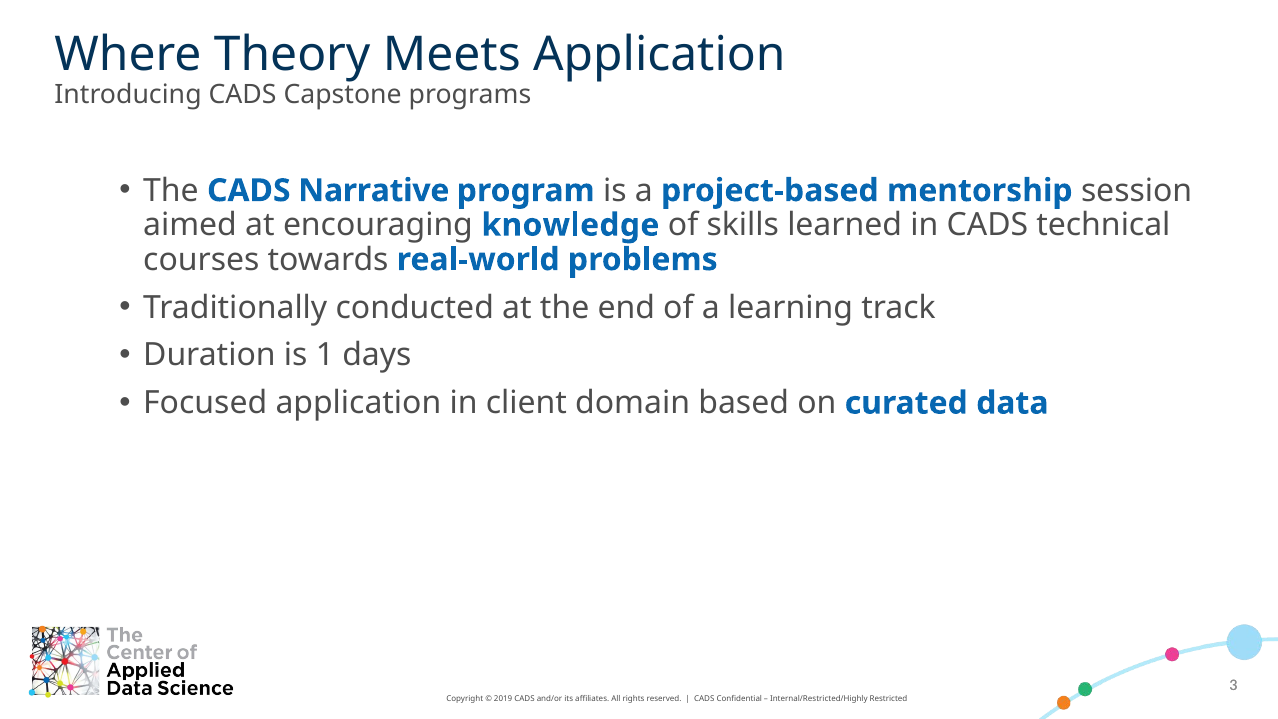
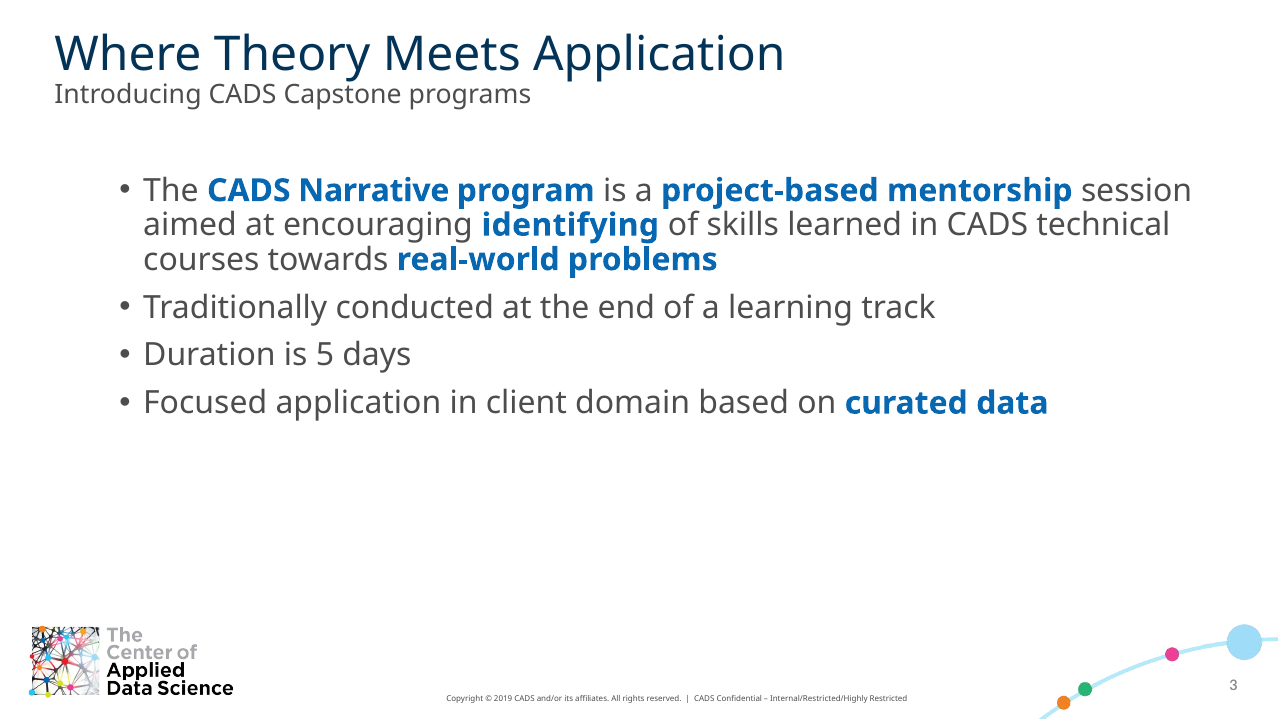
knowledge: knowledge -> identifying
1: 1 -> 5
